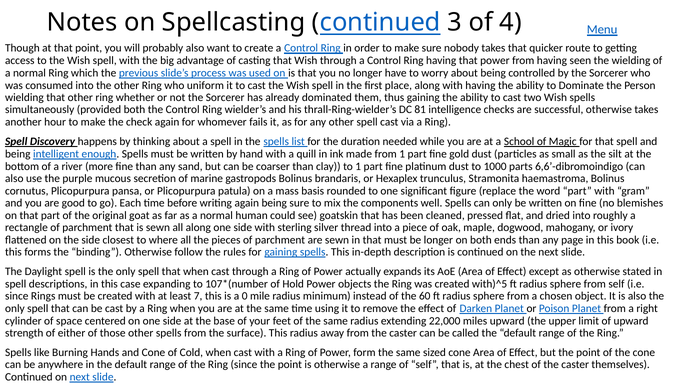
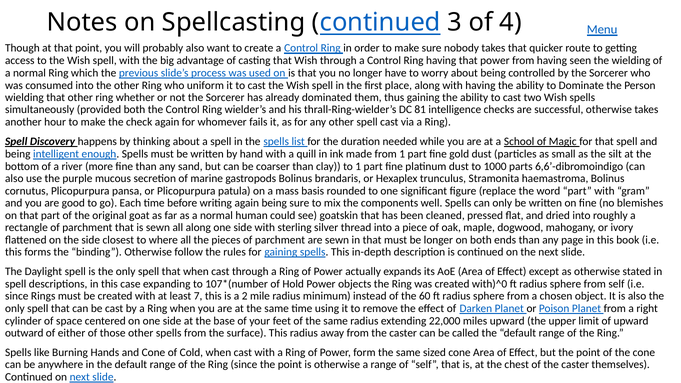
with)^5: with)^5 -> with)^0
0: 0 -> 2
strength: strength -> outward
